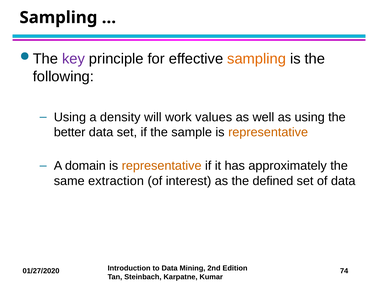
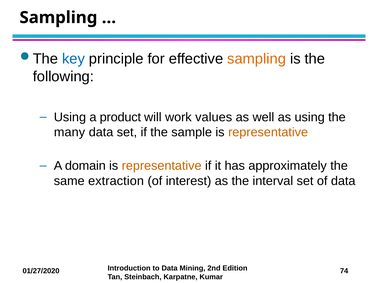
key colour: purple -> blue
density: density -> product
better: better -> many
defined: defined -> interval
